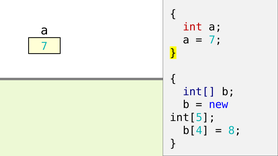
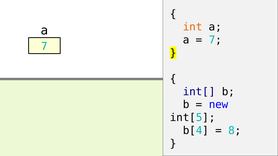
int colour: red -> orange
